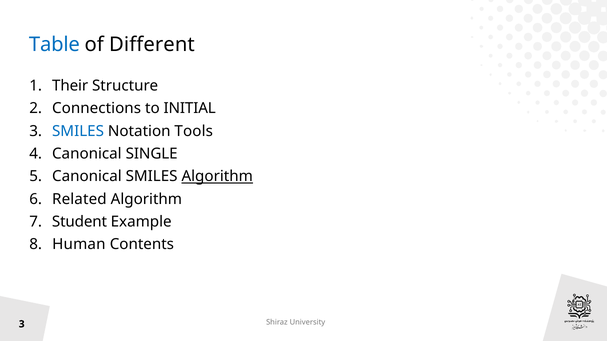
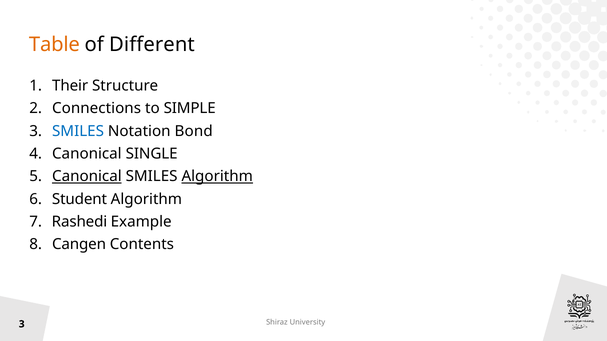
Table colour: blue -> orange
INITIAL: INITIAL -> SIMPLE
Tools: Tools -> Bond
Canonical at (87, 177) underline: none -> present
Related: Related -> Student
Student: Student -> Rashedi
Human: Human -> Cangen
